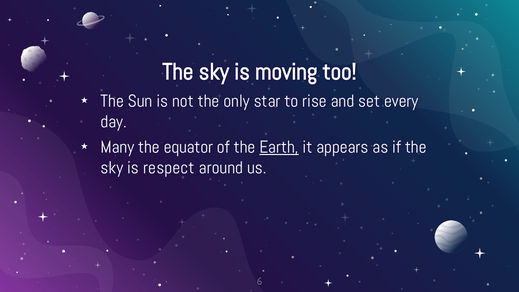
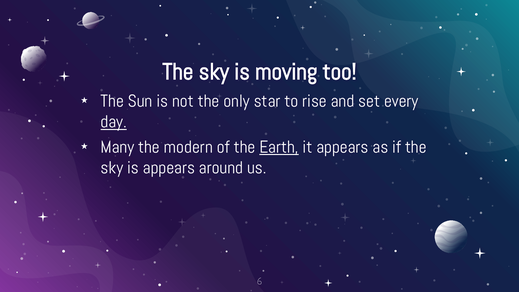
day underline: none -> present
equator: equator -> modern
is respect: respect -> appears
